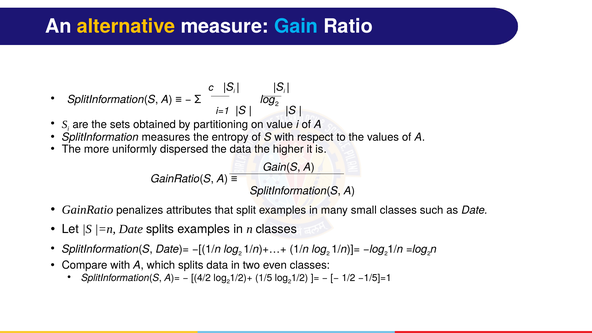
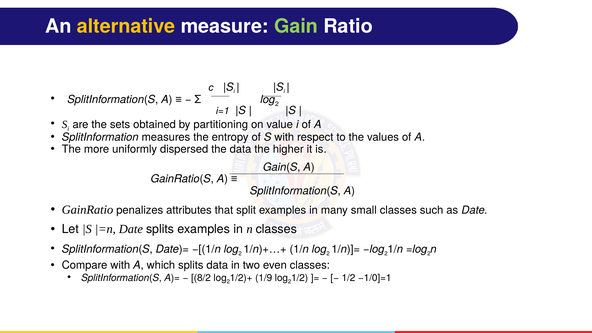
Gain colour: light blue -> light green
4/2: 4/2 -> 8/2
1/5: 1/5 -> 1/9
−1/5]=1: −1/5]=1 -> −1/0]=1
